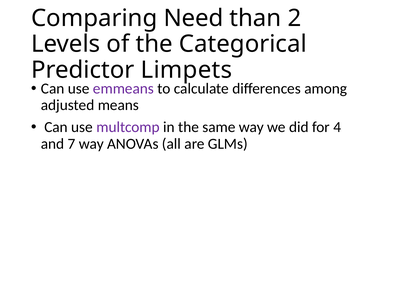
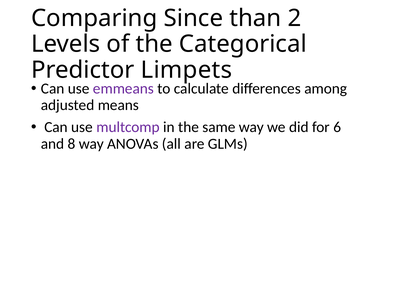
Need: Need -> Since
4: 4 -> 6
7: 7 -> 8
